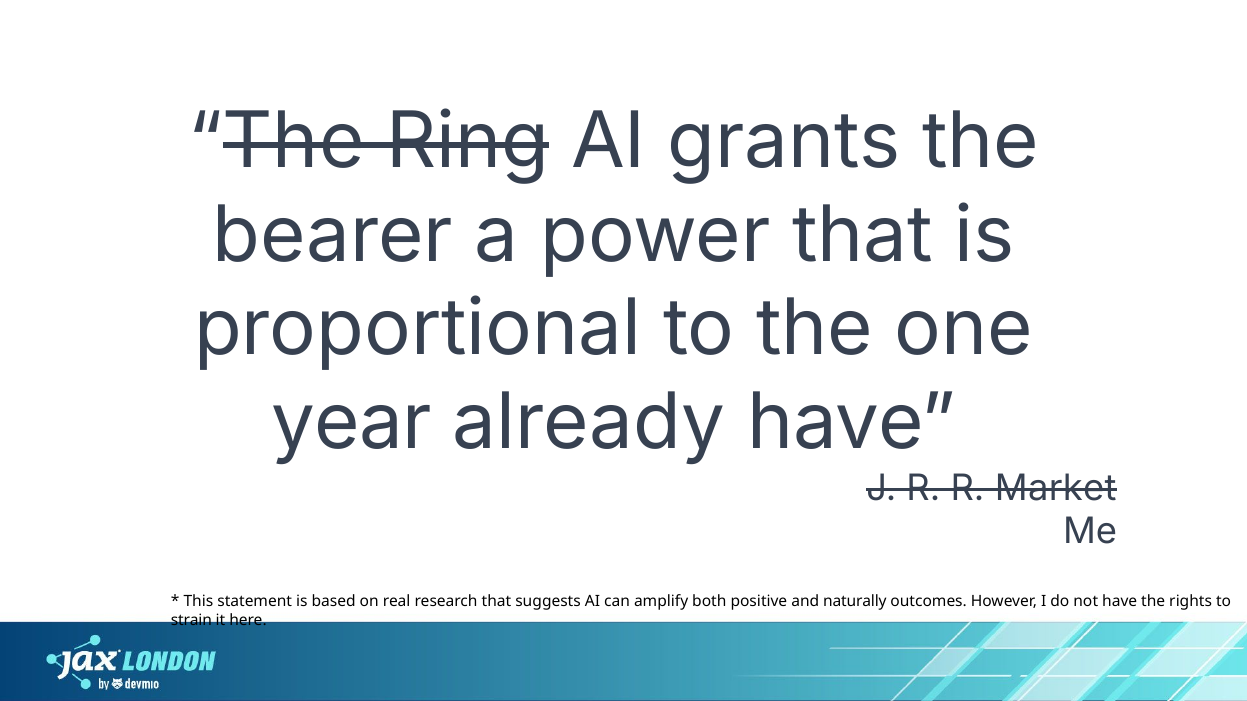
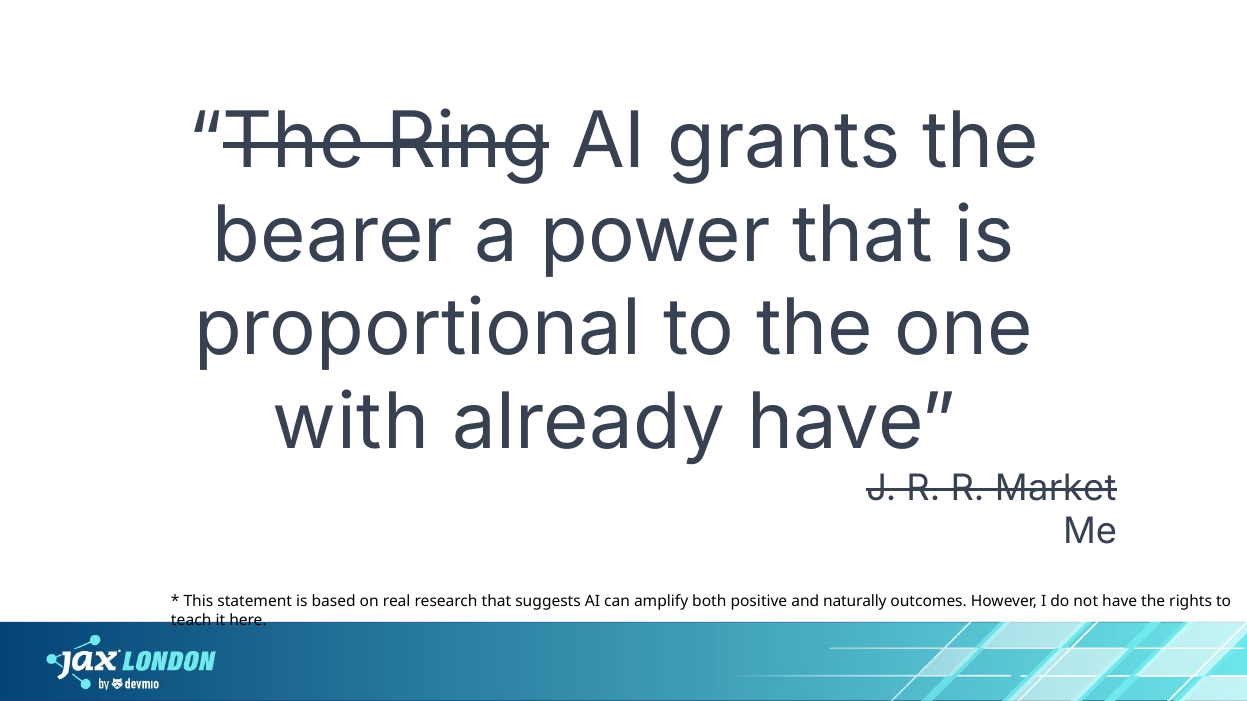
year: year -> with
strain: strain -> teach
